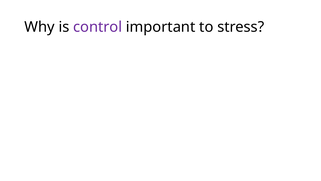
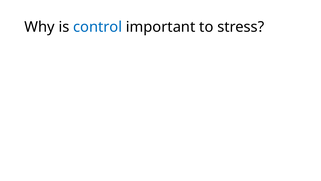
control colour: purple -> blue
